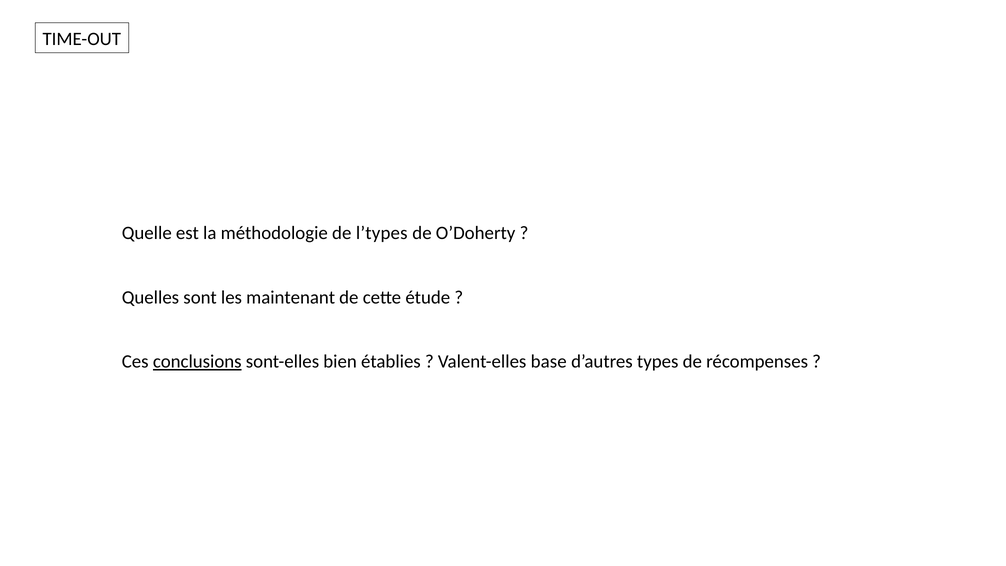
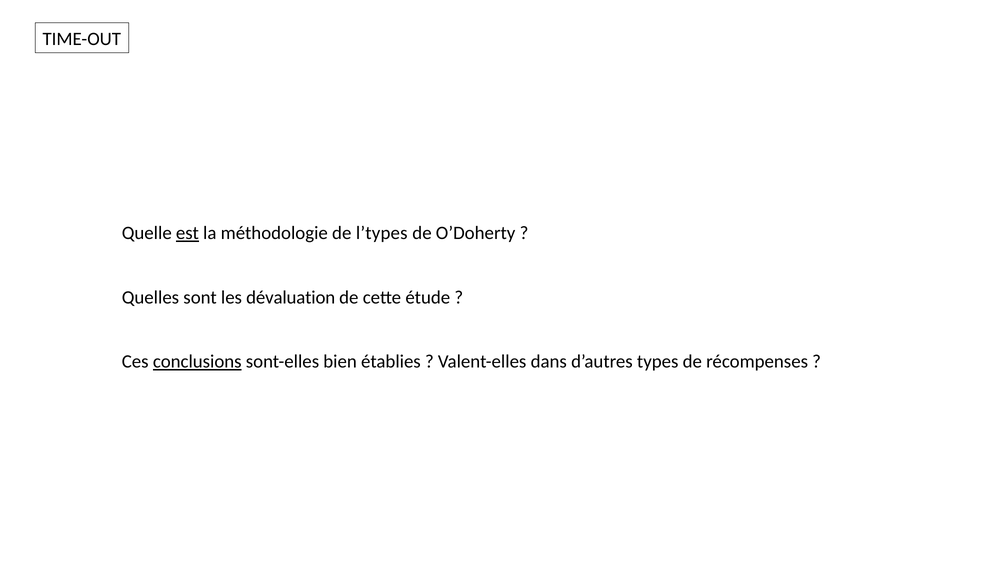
est underline: none -> present
maintenant: maintenant -> dévaluation
base: base -> dans
